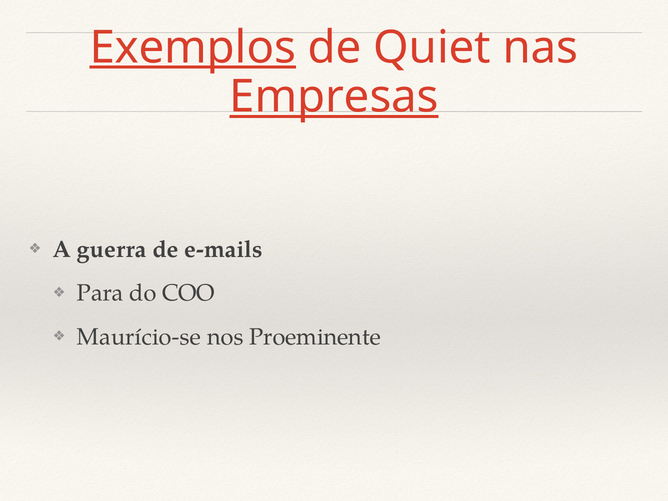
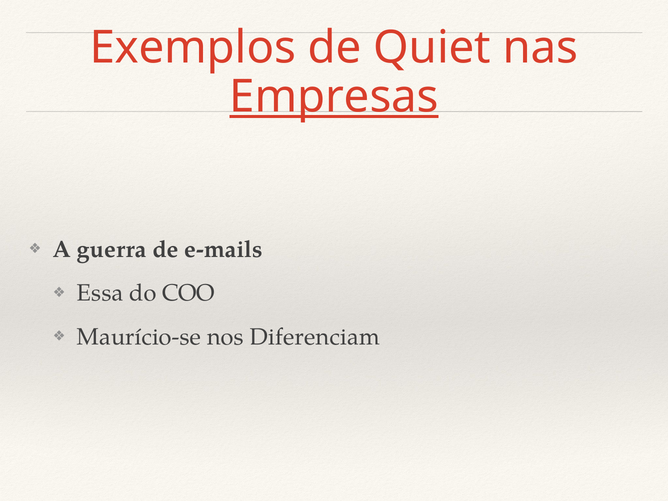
Exemplos underline: present -> none
Para: Para -> Essa
Proeminente: Proeminente -> Diferenciam
